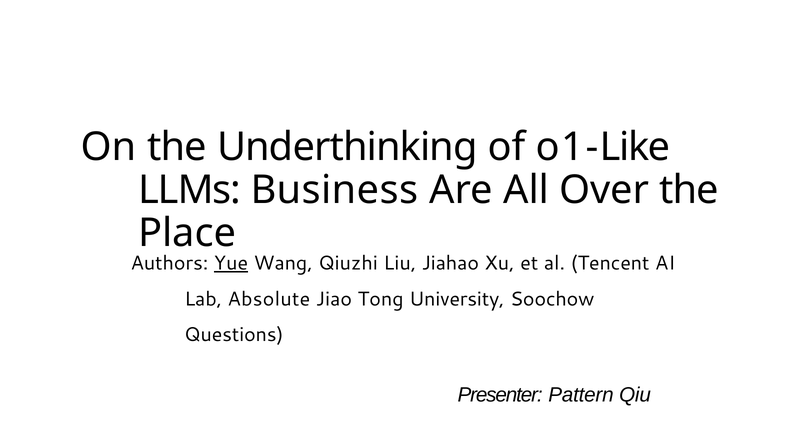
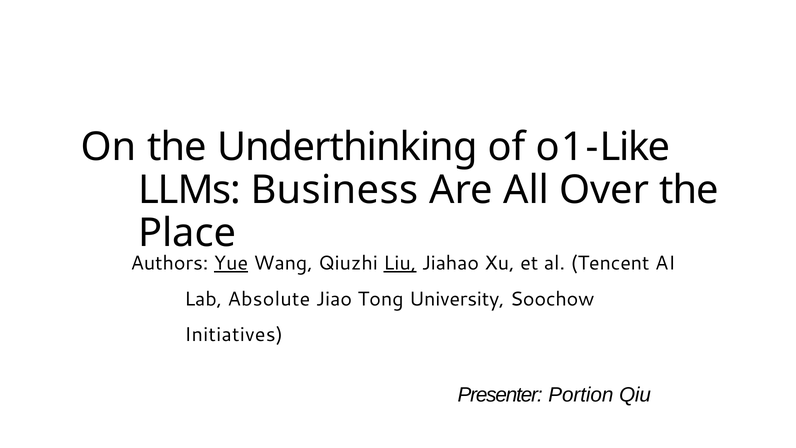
Liu underline: none -> present
Questions: Questions -> Initiatives
Pattern: Pattern -> Portion
